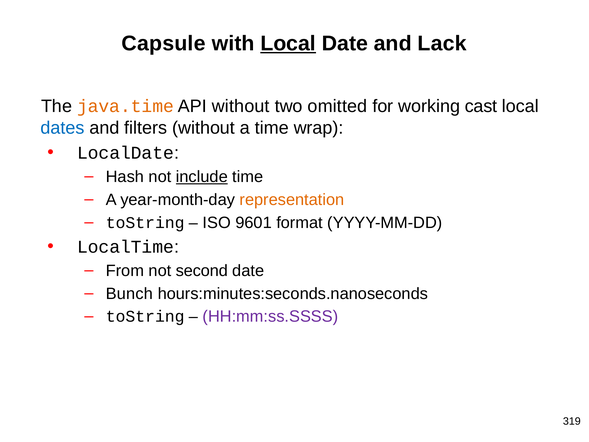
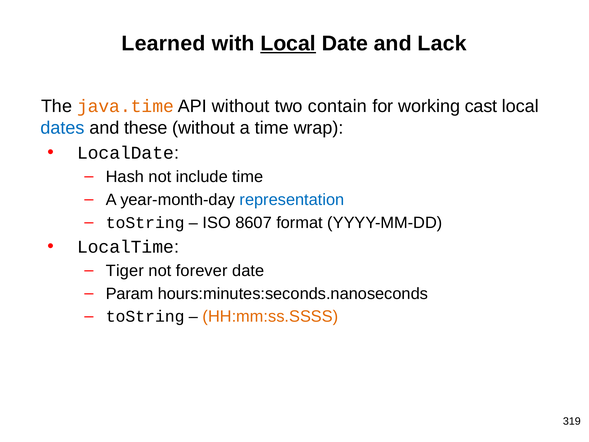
Capsule: Capsule -> Learned
omitted: omitted -> contain
filters: filters -> these
include underline: present -> none
representation colour: orange -> blue
9601: 9601 -> 8607
From: From -> Tiger
second: second -> forever
Bunch: Bunch -> Param
HH:mm:ss.SSSS colour: purple -> orange
